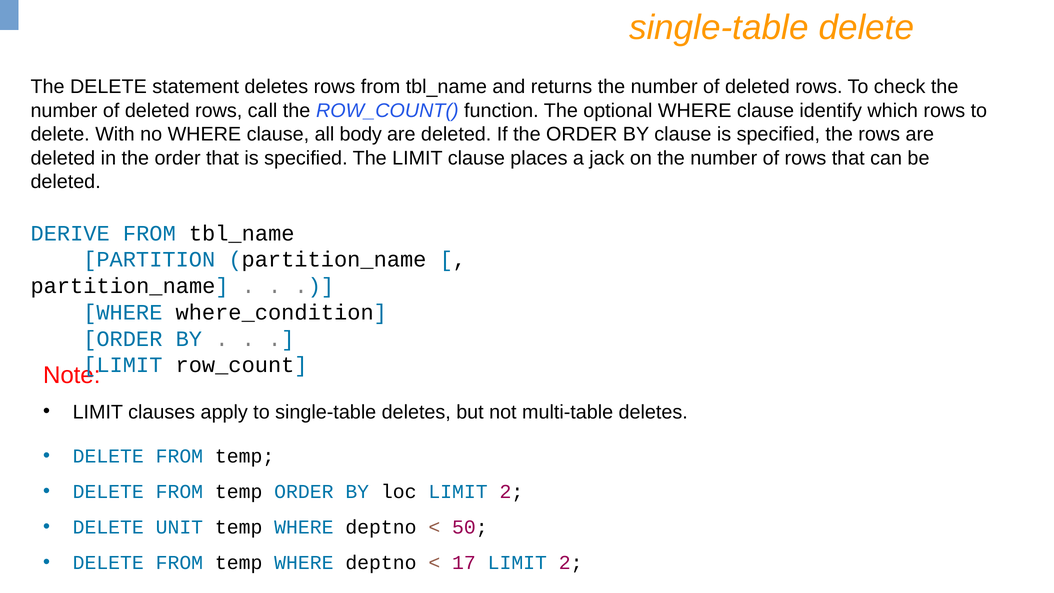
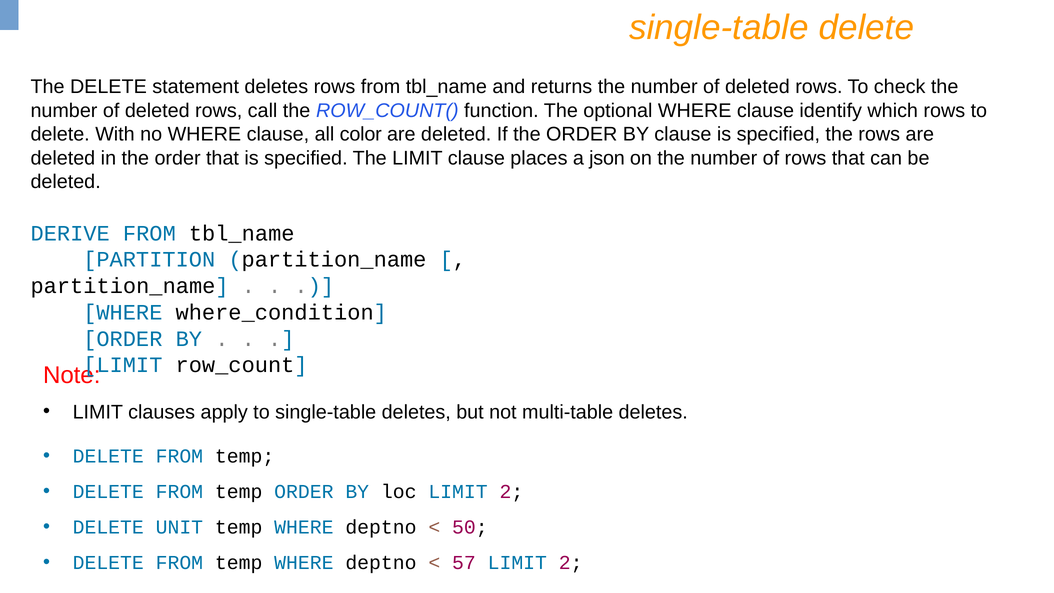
body: body -> color
jack: jack -> json
17: 17 -> 57
